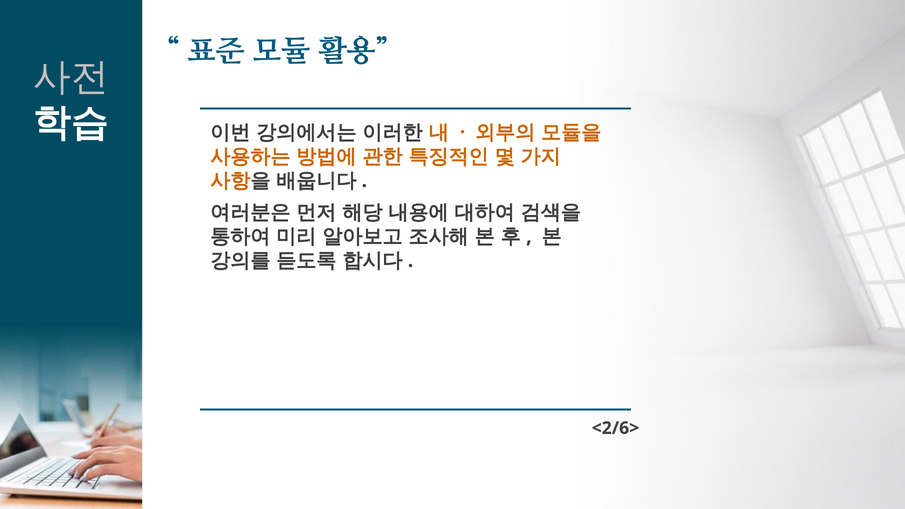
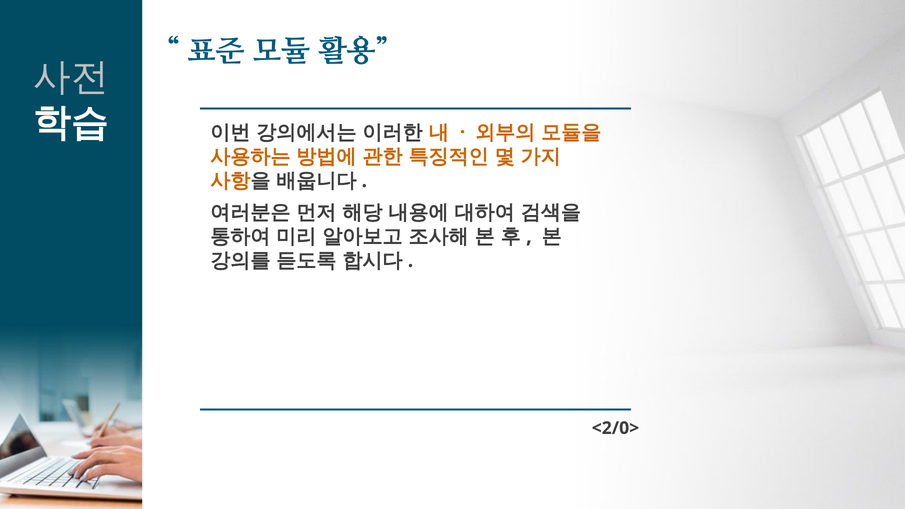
<2/6>: <2/6> -> <2/0>
